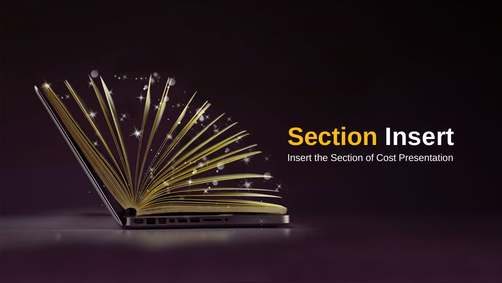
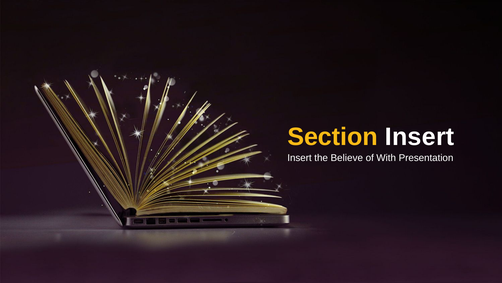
the Section: Section -> Believe
Cost: Cost -> With
